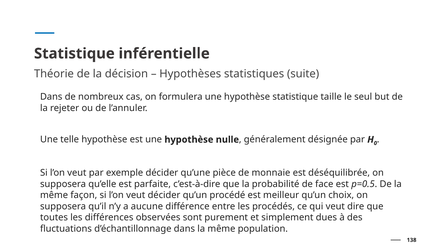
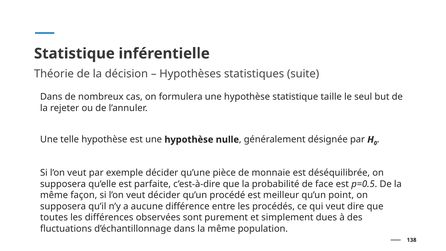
choix: choix -> point
